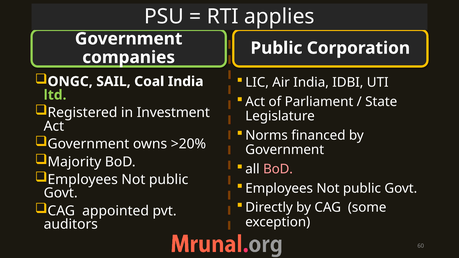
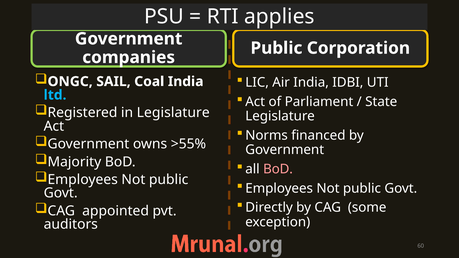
ltd colour: light green -> light blue
in Investment: Investment -> Legislature
>20%: >20% -> >55%
